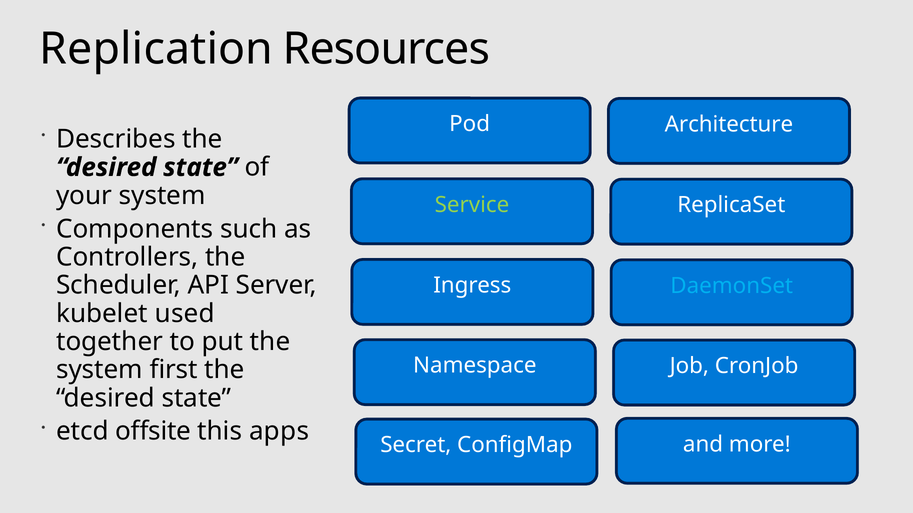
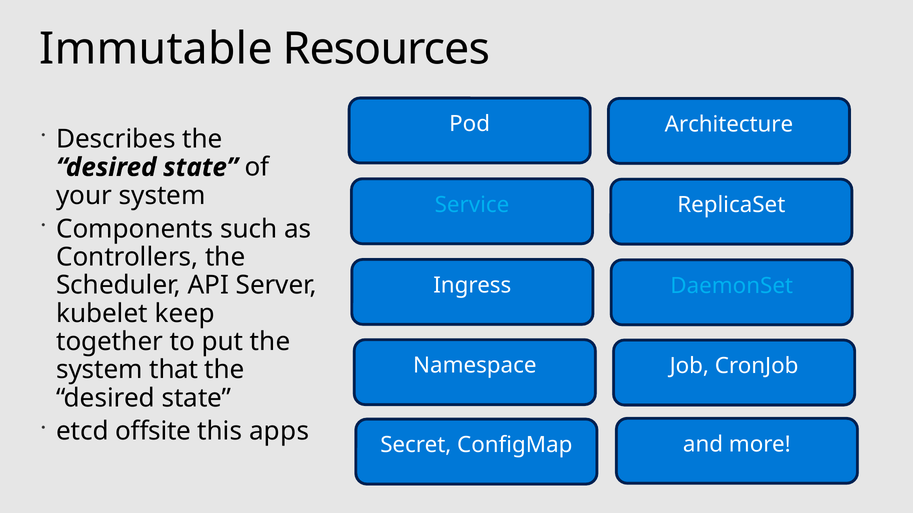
Replication: Replication -> Immutable
Service colour: light green -> light blue
used: used -> keep
first: first -> that
